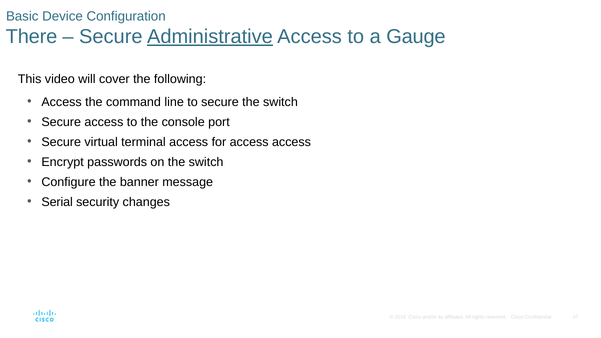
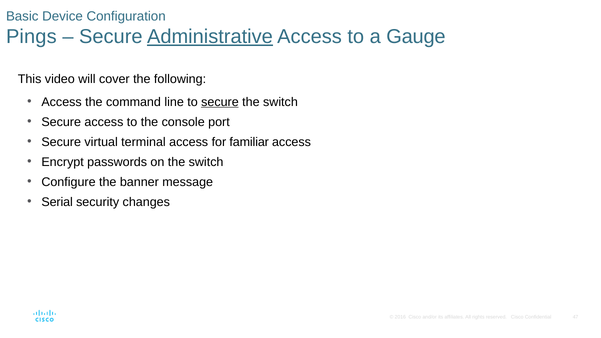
There: There -> Pings
secure at (220, 102) underline: none -> present
for access: access -> familiar
